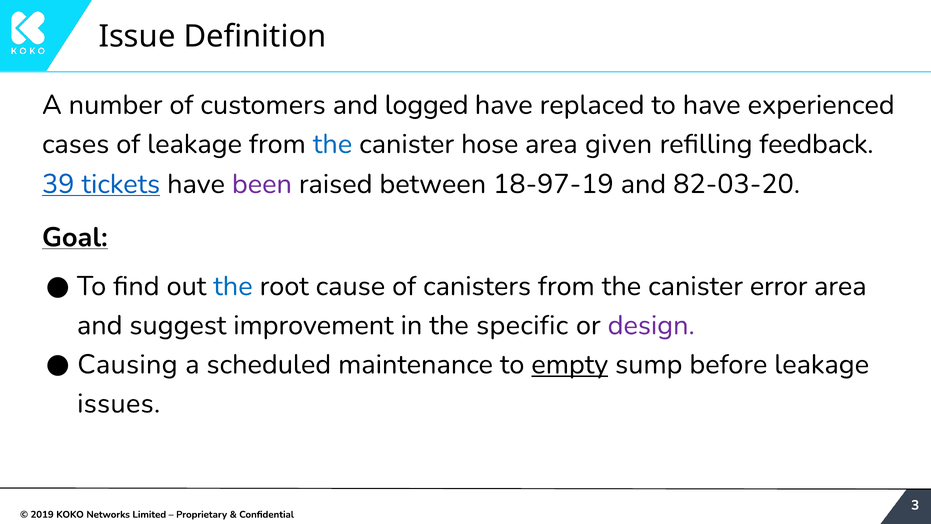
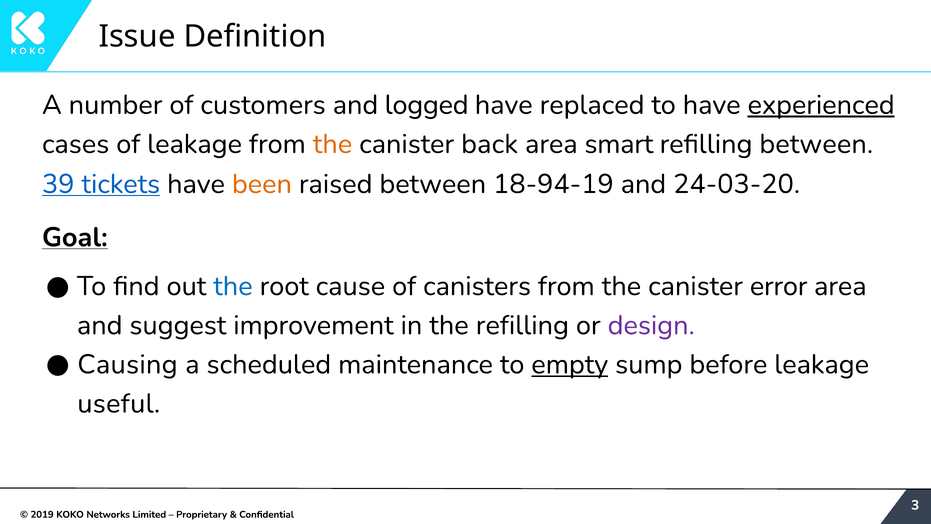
experienced underline: none -> present
the at (333, 144) colour: blue -> orange
hose: hose -> back
given: given -> smart
refilling feedback: feedback -> between
been colour: purple -> orange
18-97-19: 18-97-19 -> 18-94-19
82-03-20: 82-03-20 -> 24-03-20
the specific: specific -> refilling
issues: issues -> useful
